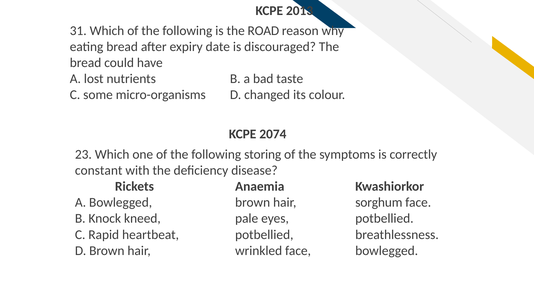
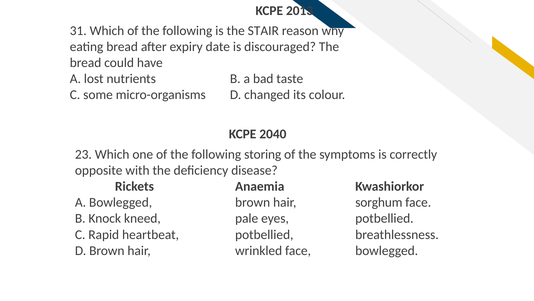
ROAD: ROAD -> STAIR
2074: 2074 -> 2040
constant: constant -> opposite
